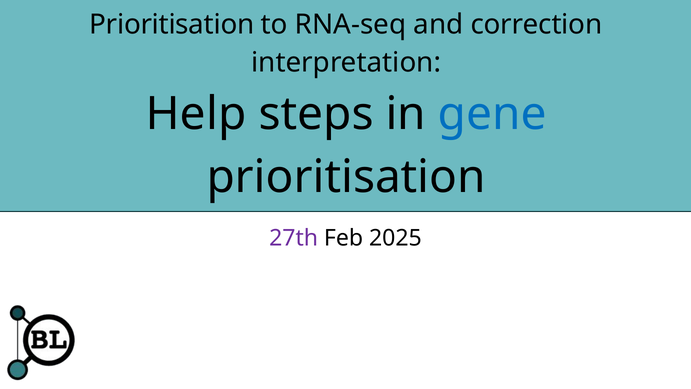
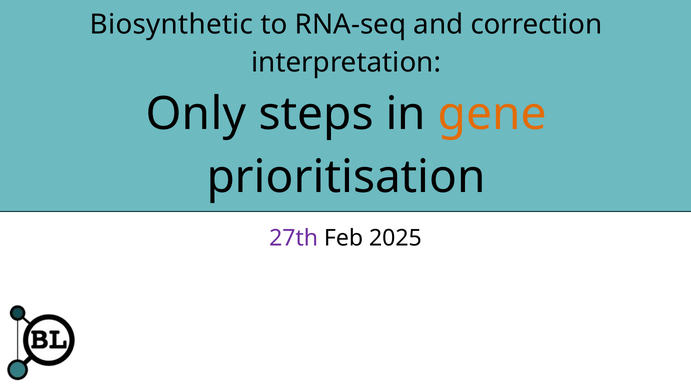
Prioritisation at (172, 25): Prioritisation -> Biosynthetic
Help: Help -> Only
gene colour: blue -> orange
